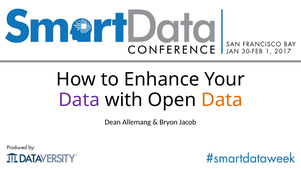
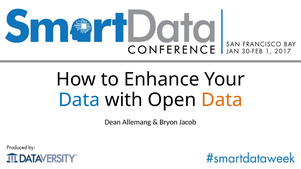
Data at (79, 100) colour: purple -> blue
